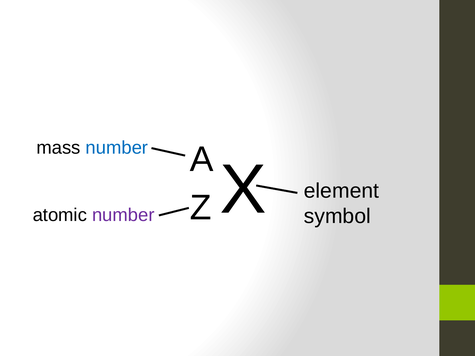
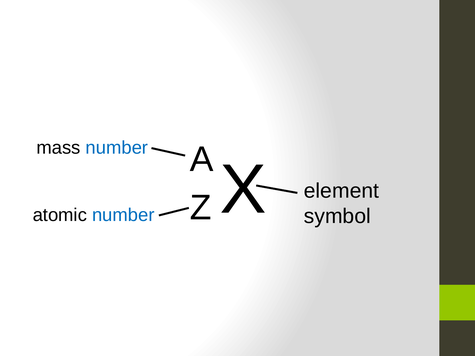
number at (123, 215) colour: purple -> blue
